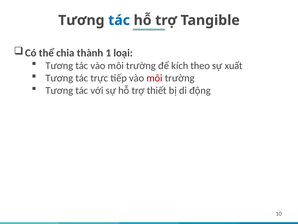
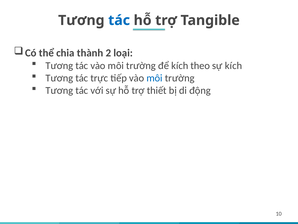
1: 1 -> 2
sự xuất: xuất -> kích
môi at (154, 78) colour: red -> blue
